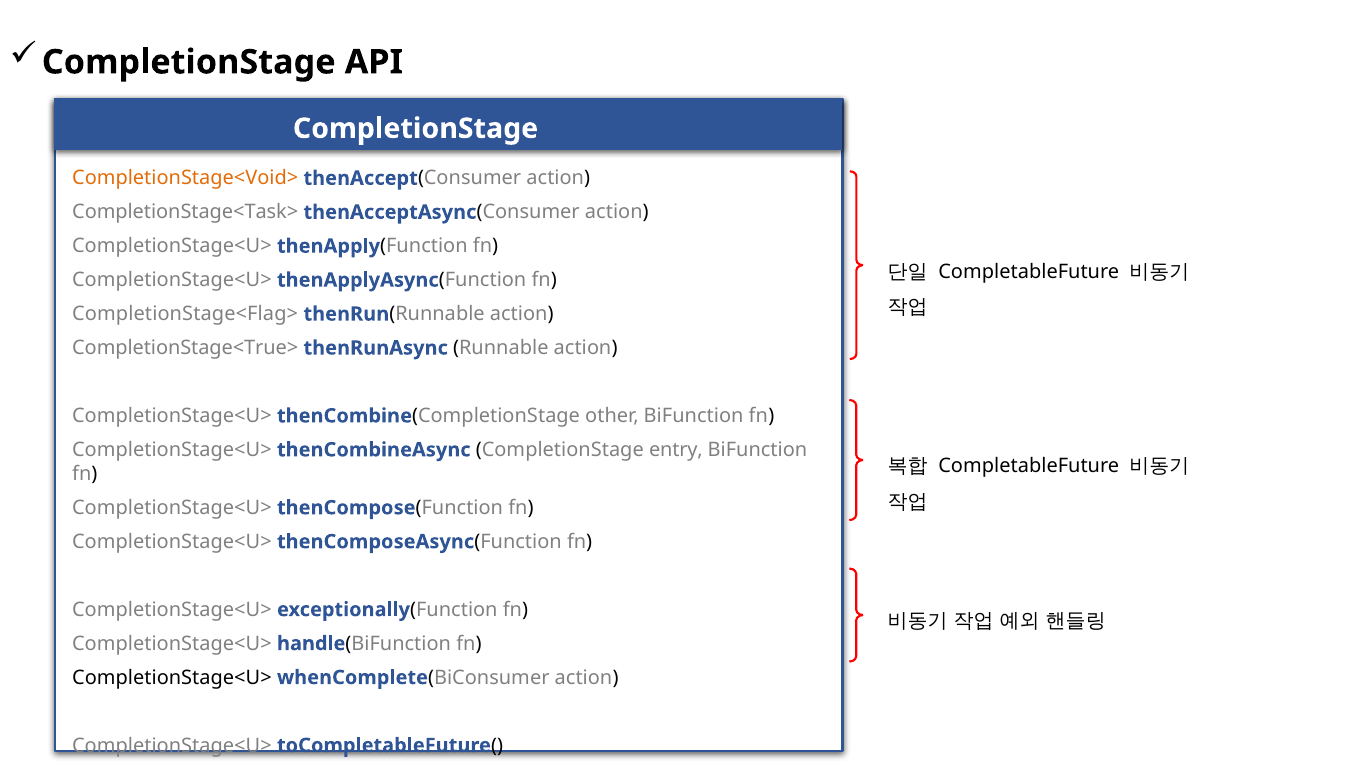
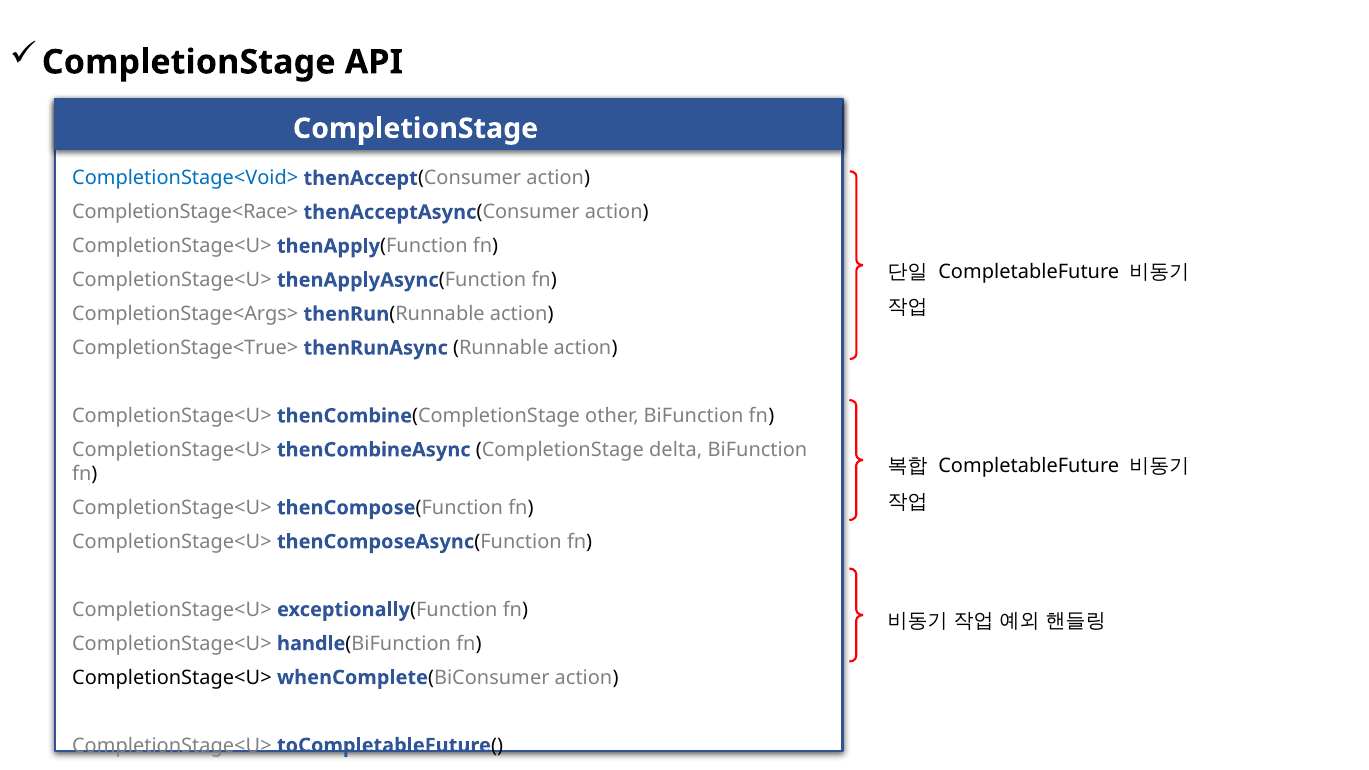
CompletionStage<Void> colour: orange -> blue
CompletionStage<Task>: CompletionStage<Task> -> CompletionStage<Race>
CompletionStage<Flag>: CompletionStage<Flag> -> CompletionStage<Args>
entry: entry -> delta
